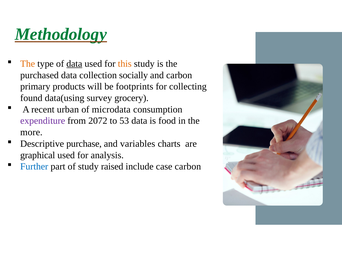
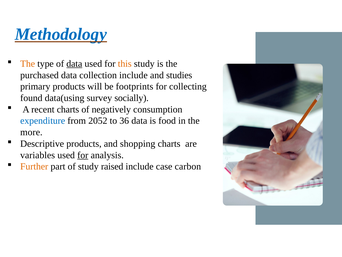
Methodology colour: green -> blue
collection socially: socially -> include
and carbon: carbon -> studies
grocery: grocery -> socially
recent urban: urban -> charts
microdata: microdata -> negatively
expenditure colour: purple -> blue
2072: 2072 -> 2052
53: 53 -> 36
Descriptive purchase: purchase -> products
variables: variables -> shopping
graphical: graphical -> variables
for at (83, 155) underline: none -> present
Further colour: blue -> orange
